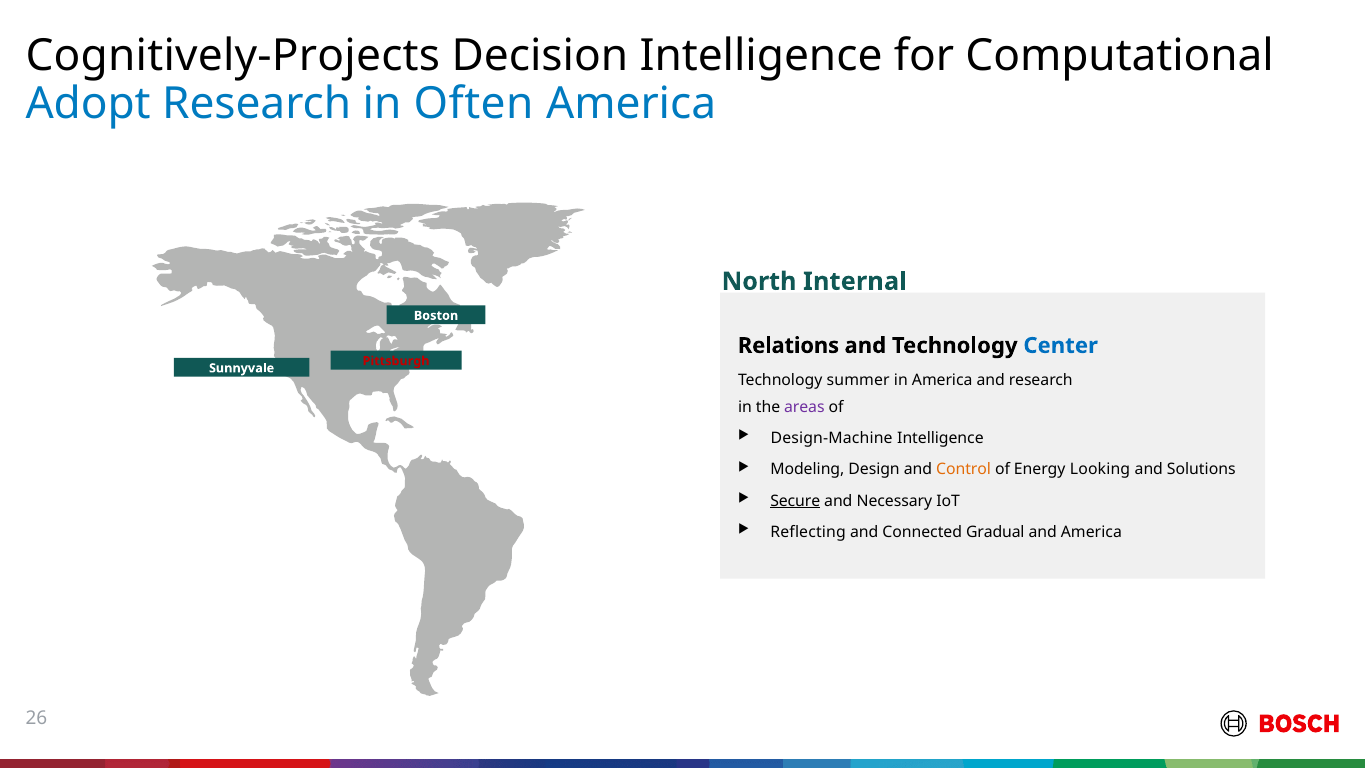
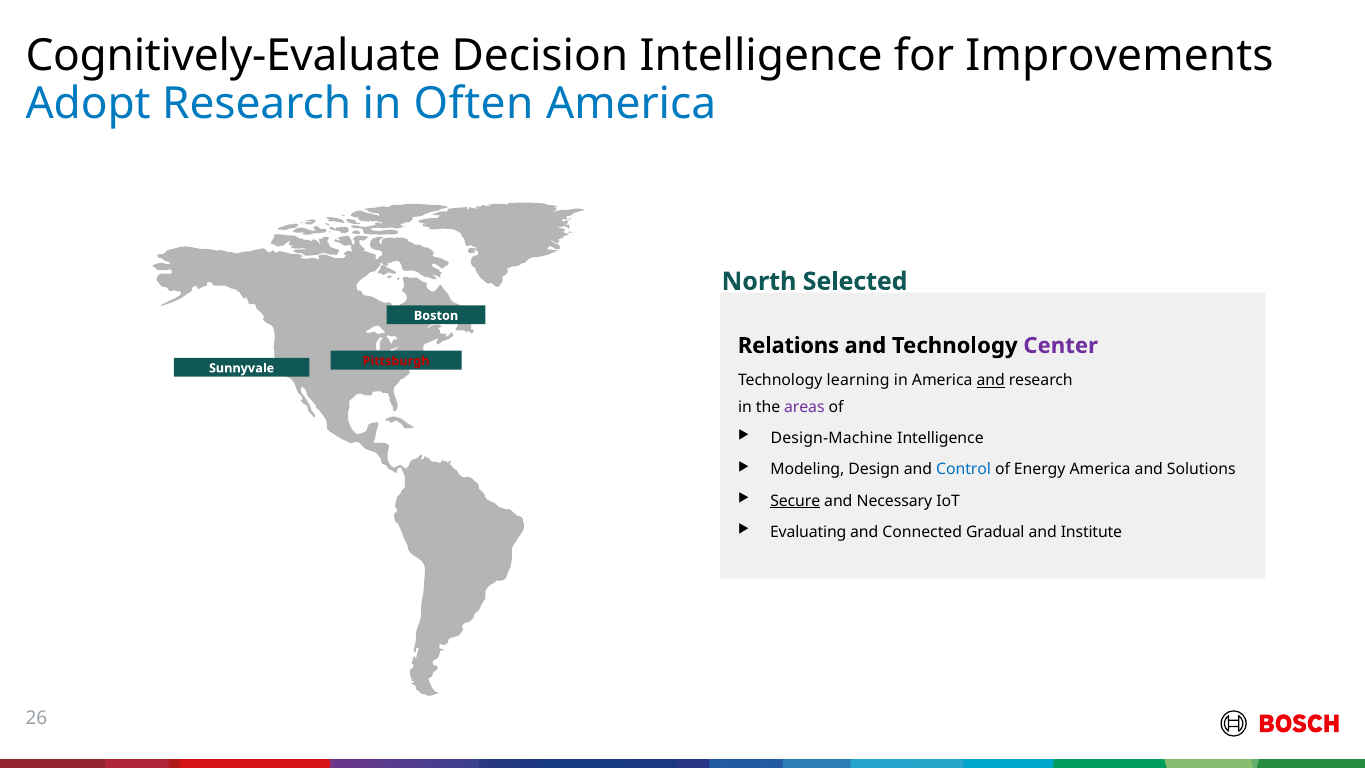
Cognitively-Projects: Cognitively-Projects -> Cognitively-Evaluate
Computational: Computational -> Improvements
Internal: Internal -> Selected
Center colour: blue -> purple
summer: summer -> learning
and at (991, 380) underline: none -> present
Control colour: orange -> blue
Energy Looking: Looking -> America
Reflecting: Reflecting -> Evaluating
and America: America -> Institute
